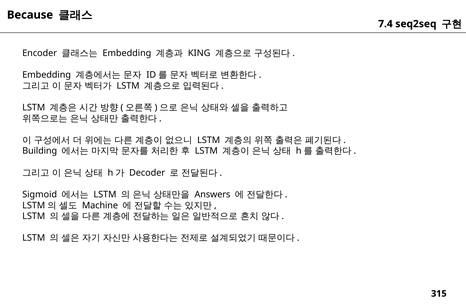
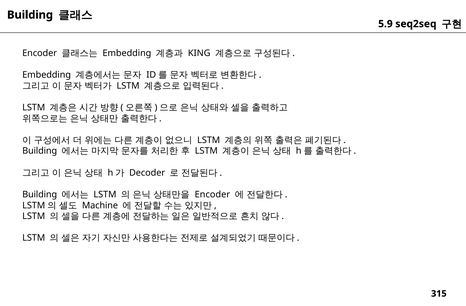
Because at (30, 15): Because -> Building
7.4: 7.4 -> 5.9
Sigmoid at (40, 195): Sigmoid -> Building
Answers at (212, 195): Answers -> Encoder
